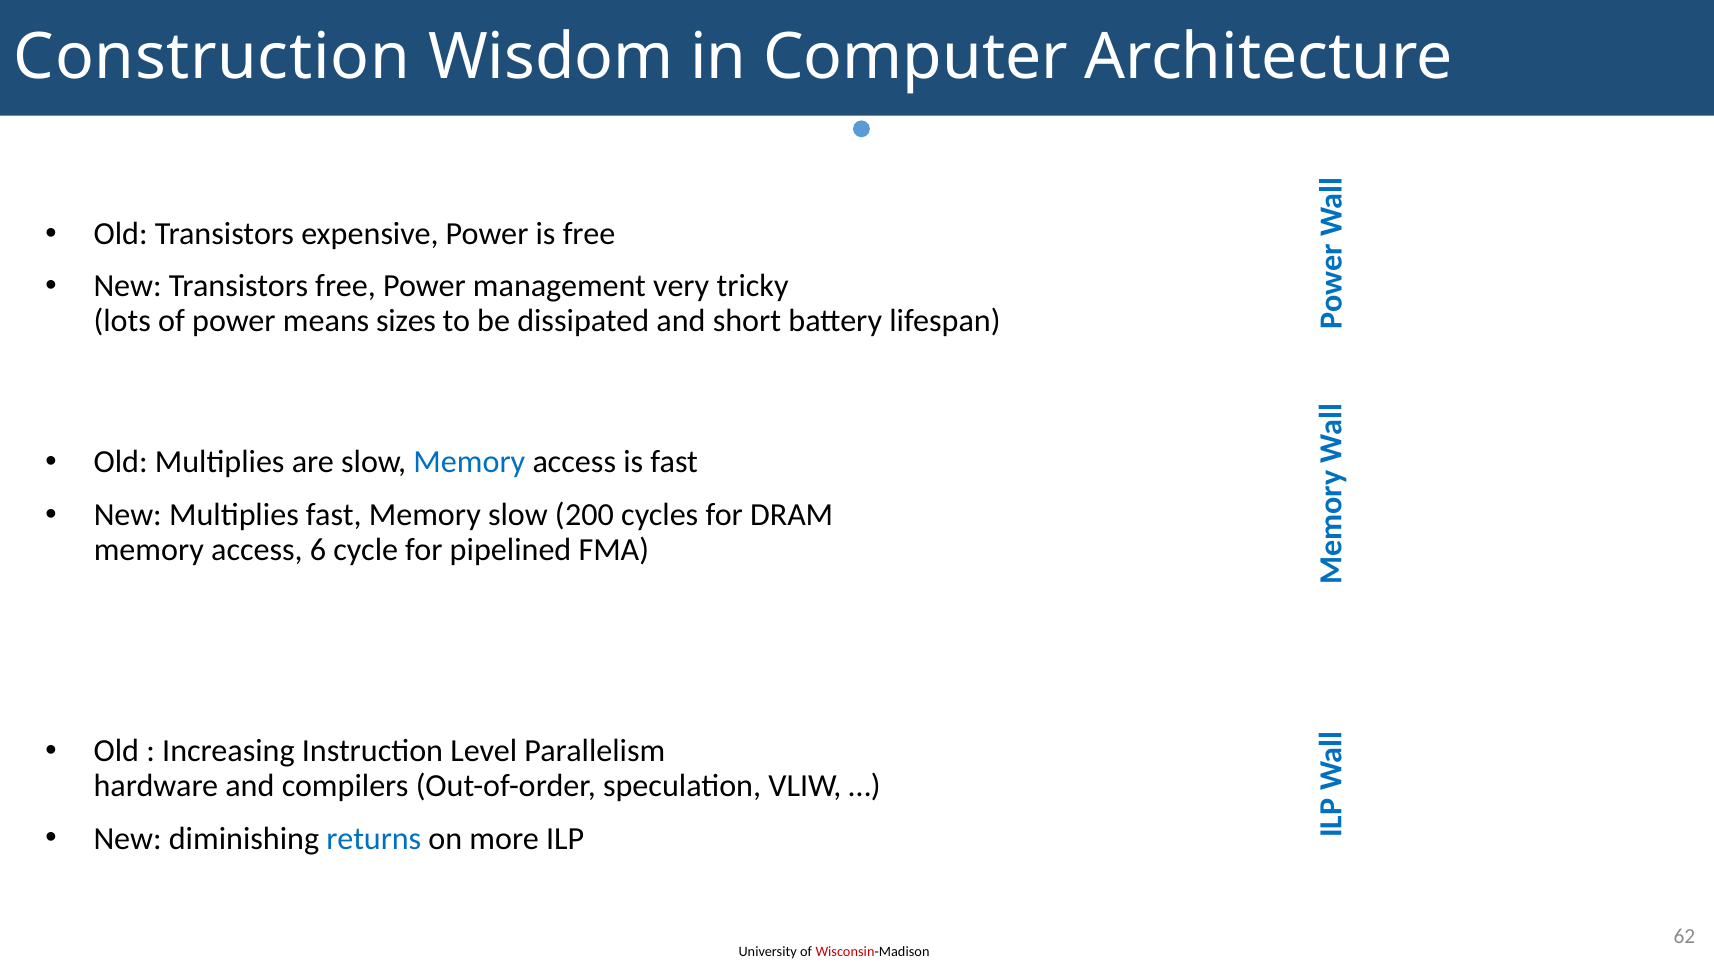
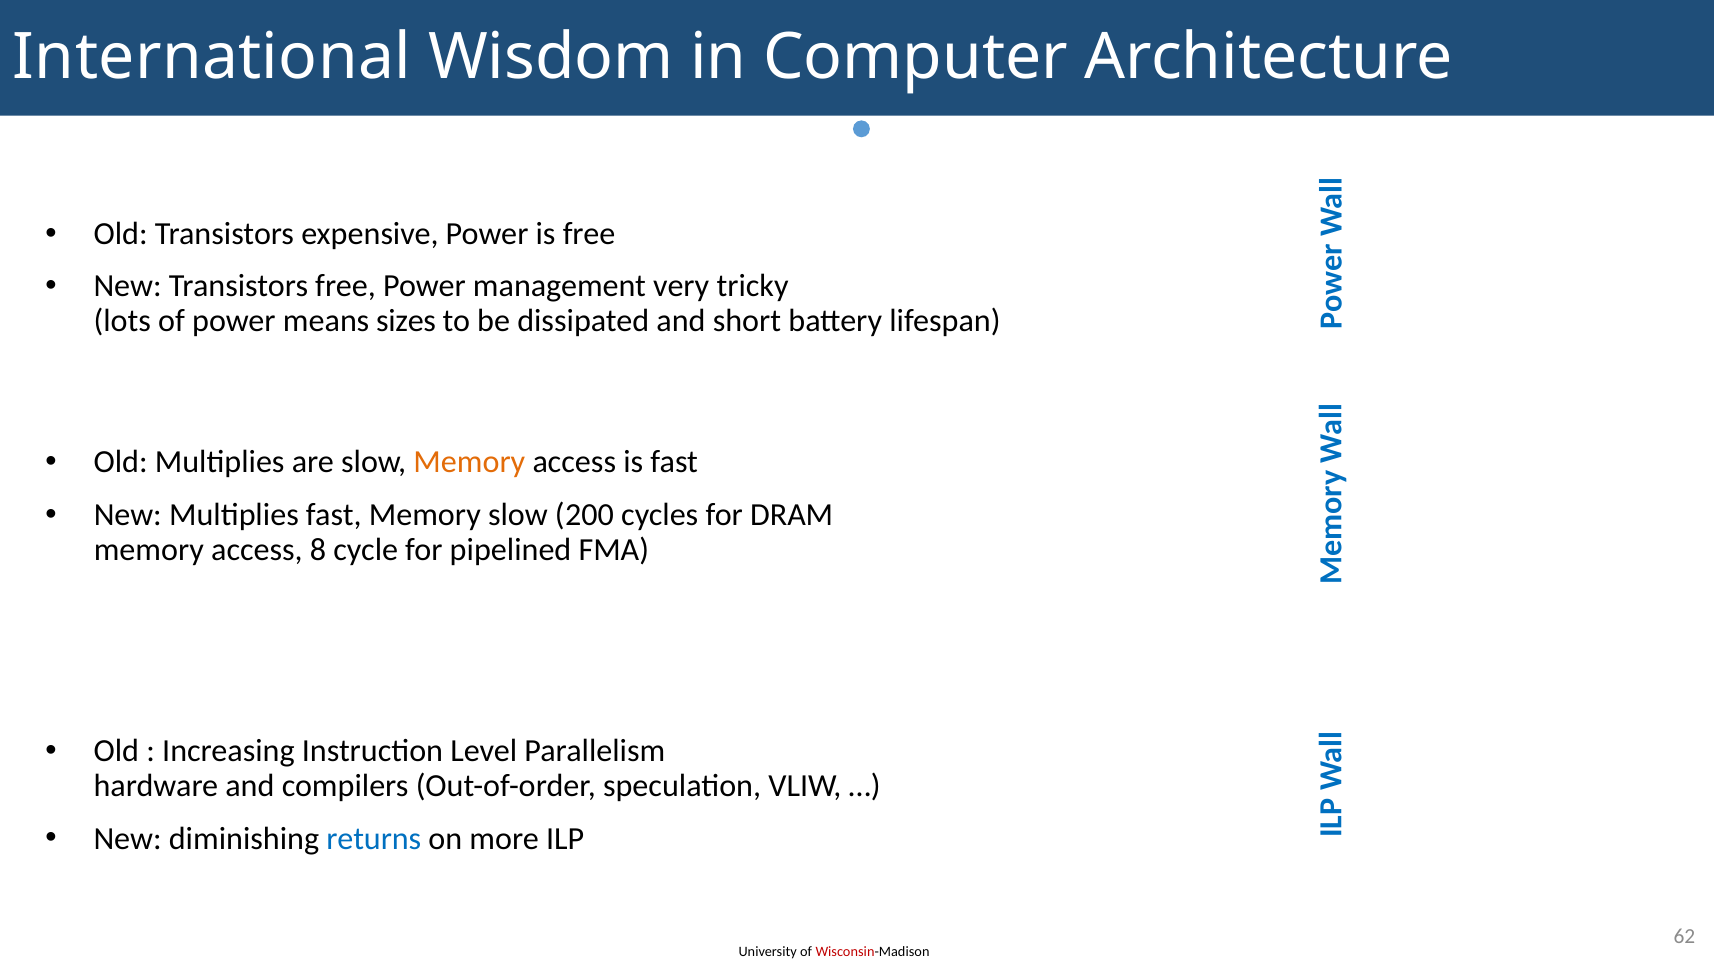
Construction: Construction -> International
Memory at (469, 462) colour: blue -> orange
6: 6 -> 8
